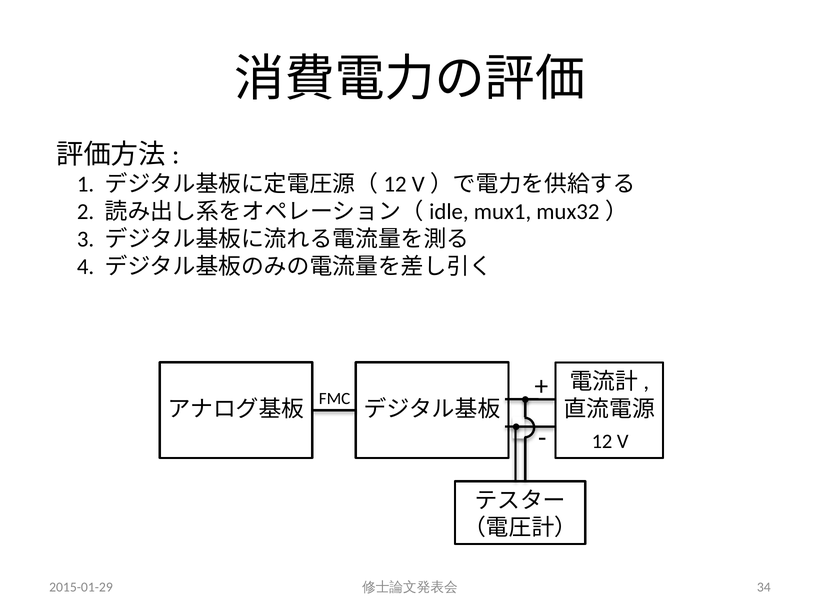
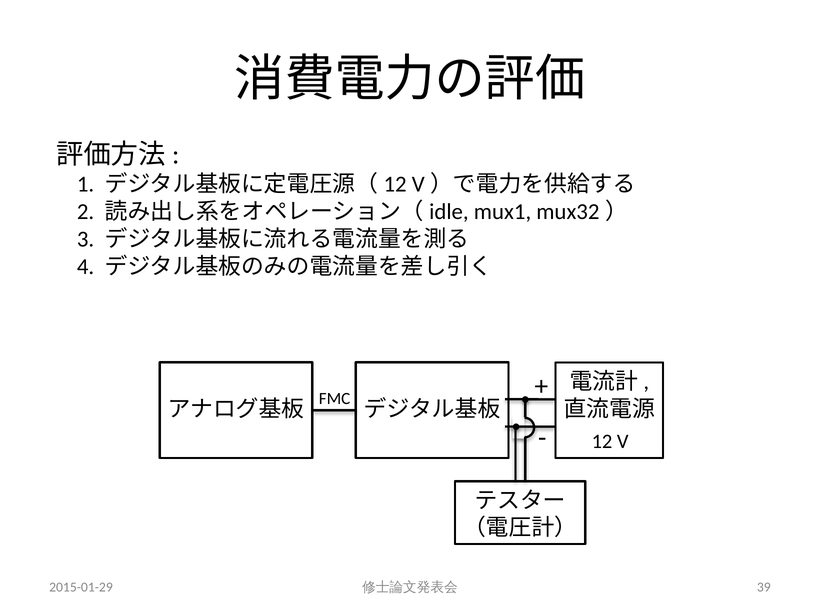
34: 34 -> 39
